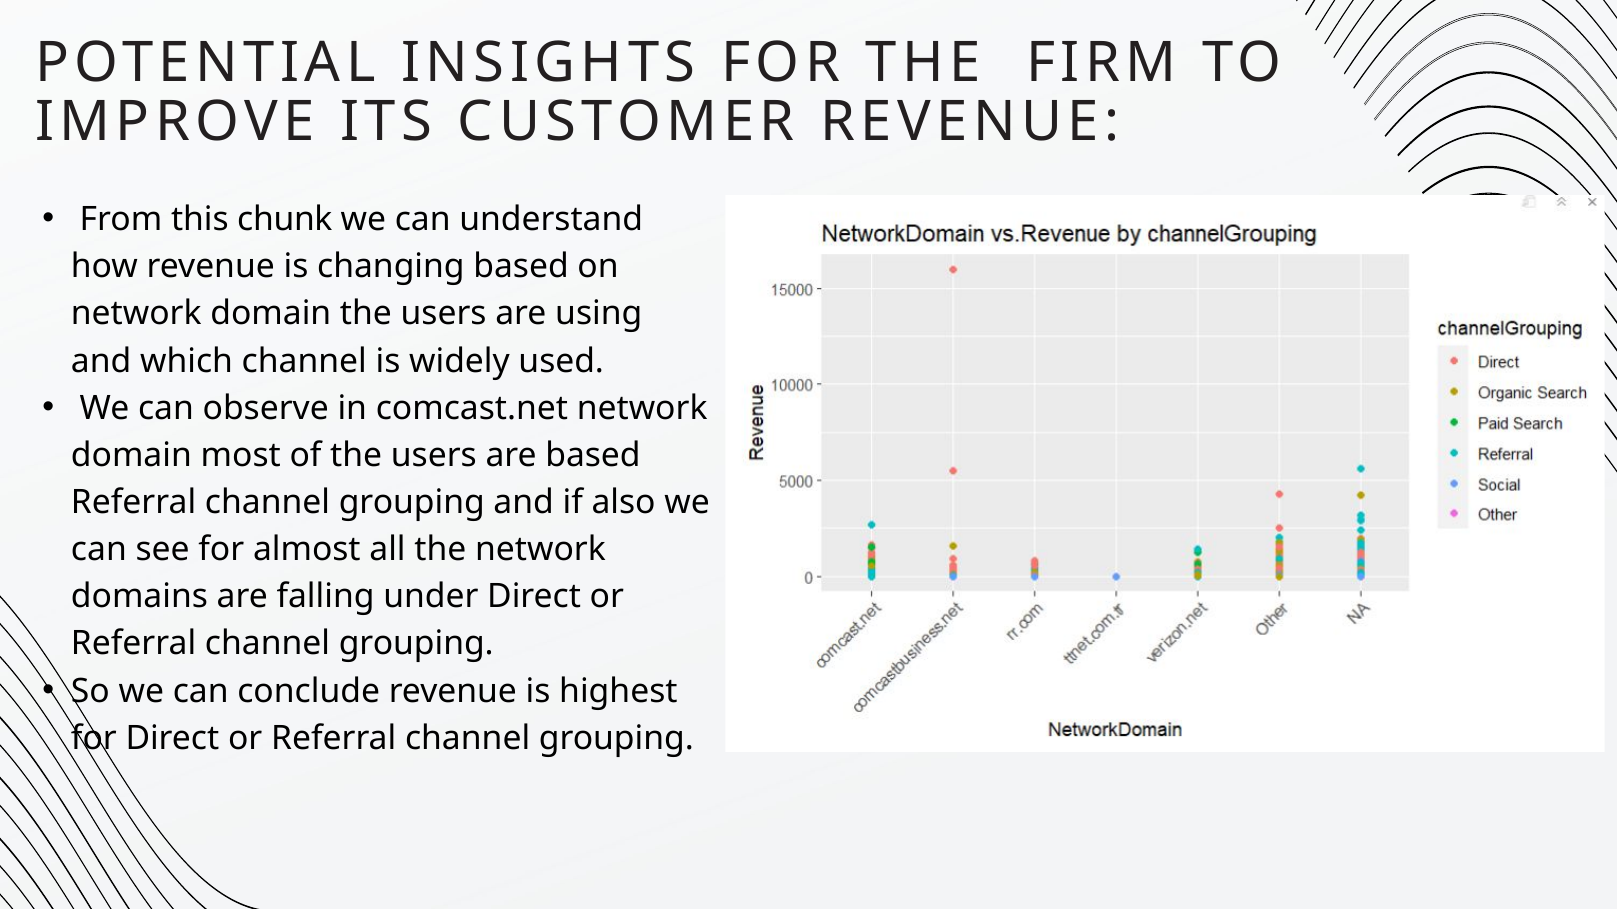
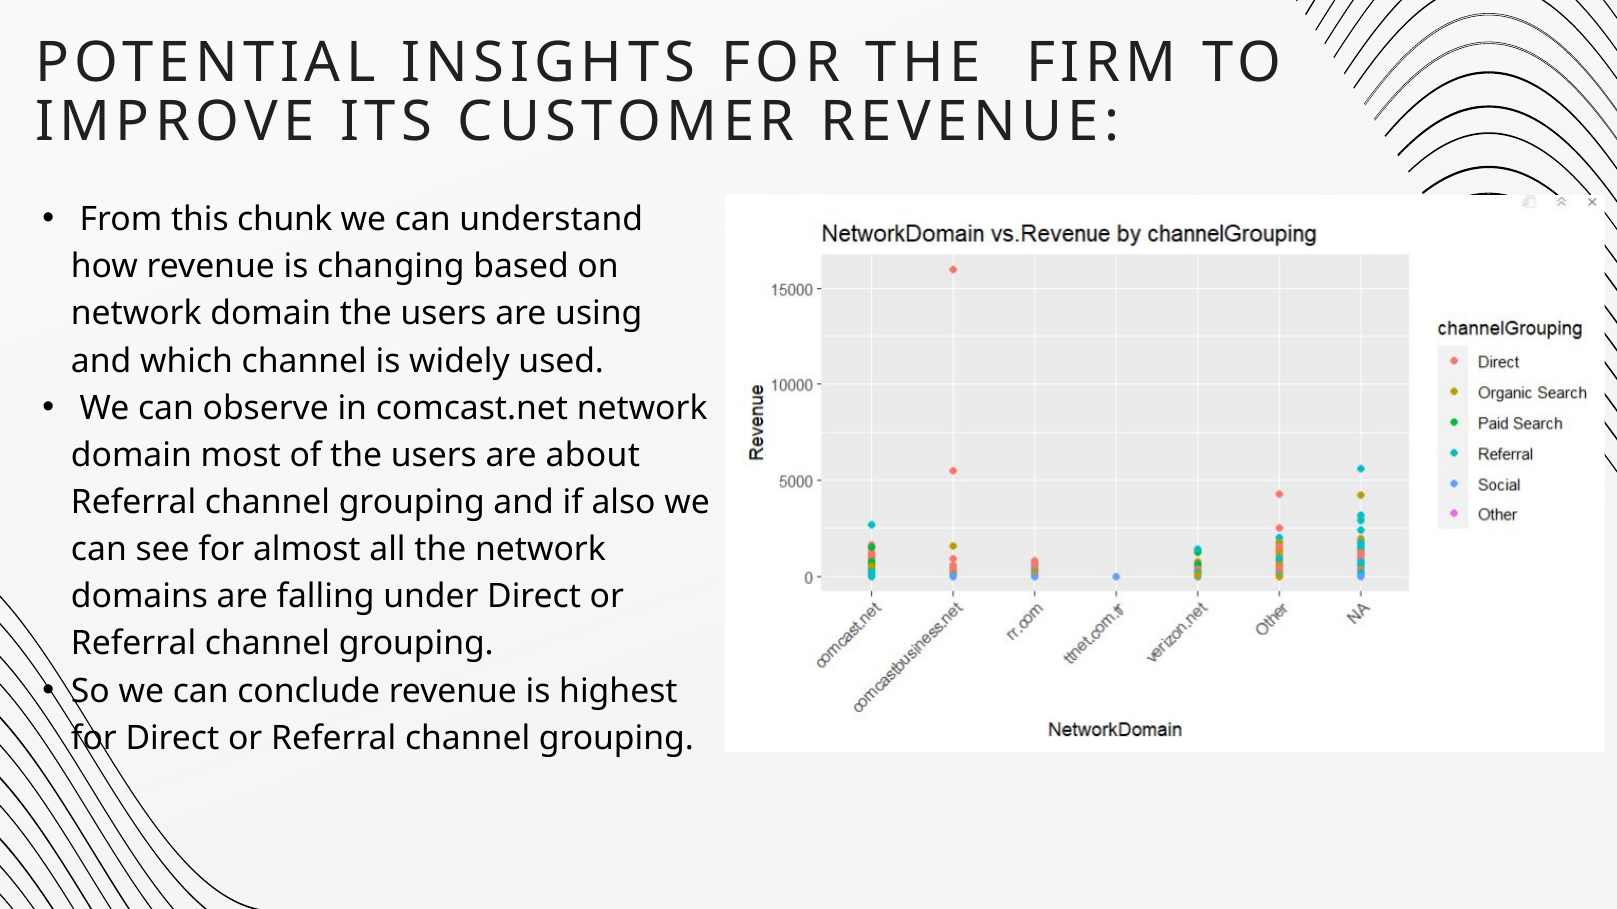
are based: based -> about
